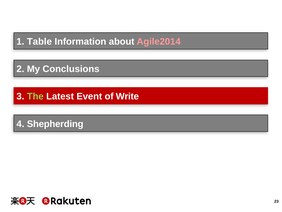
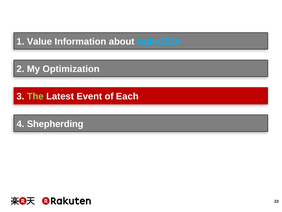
Table: Table -> Value
Agile2014 colour: pink -> light blue
Conclusions: Conclusions -> Optimization
Write: Write -> Each
